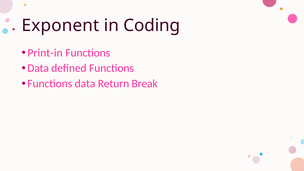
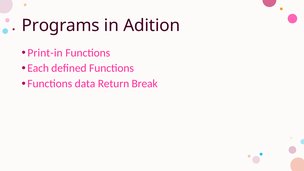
Exponent: Exponent -> Programs
Coding: Coding -> Adition
Data at (38, 68): Data -> Each
